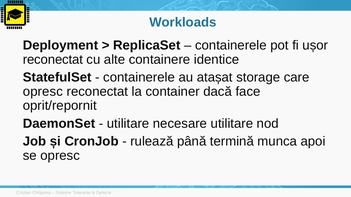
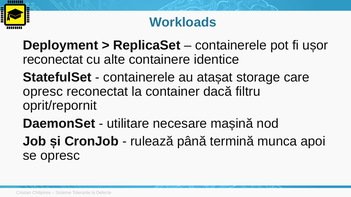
face: face -> filtru
necesare utilitare: utilitare -> mașină
